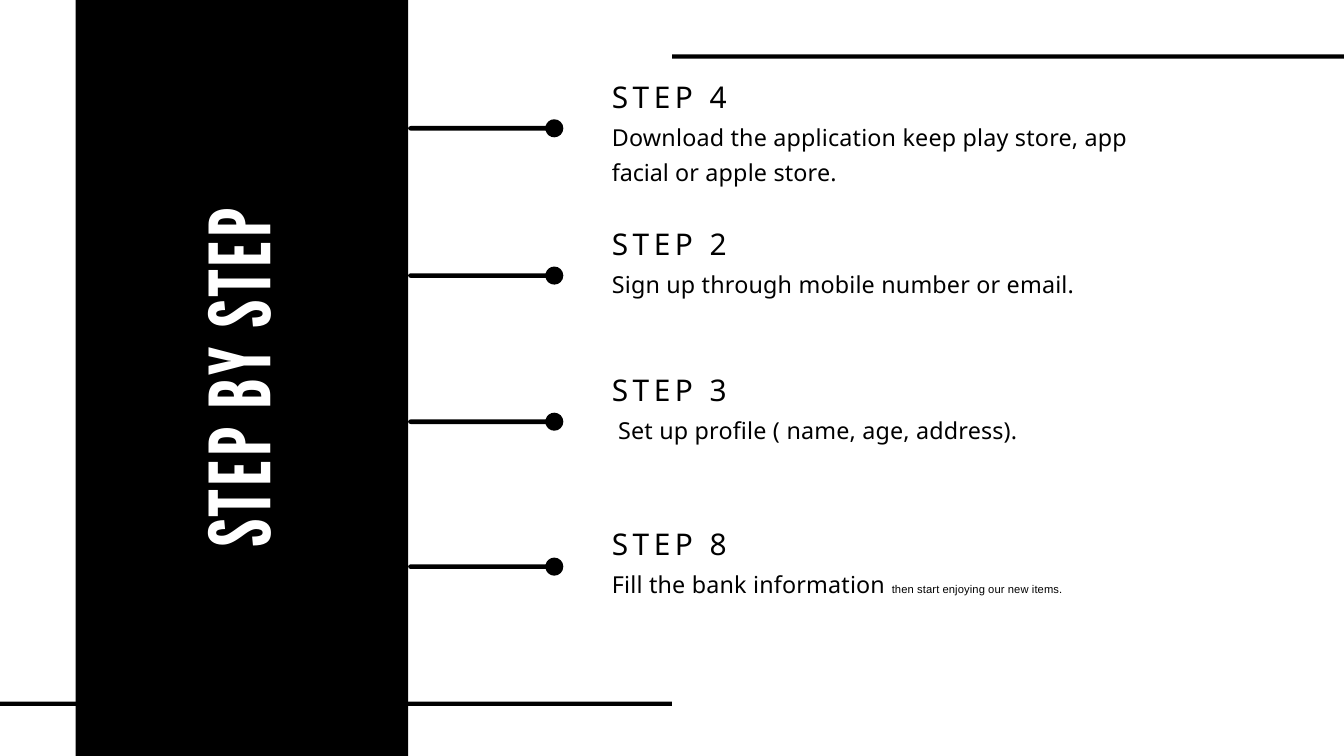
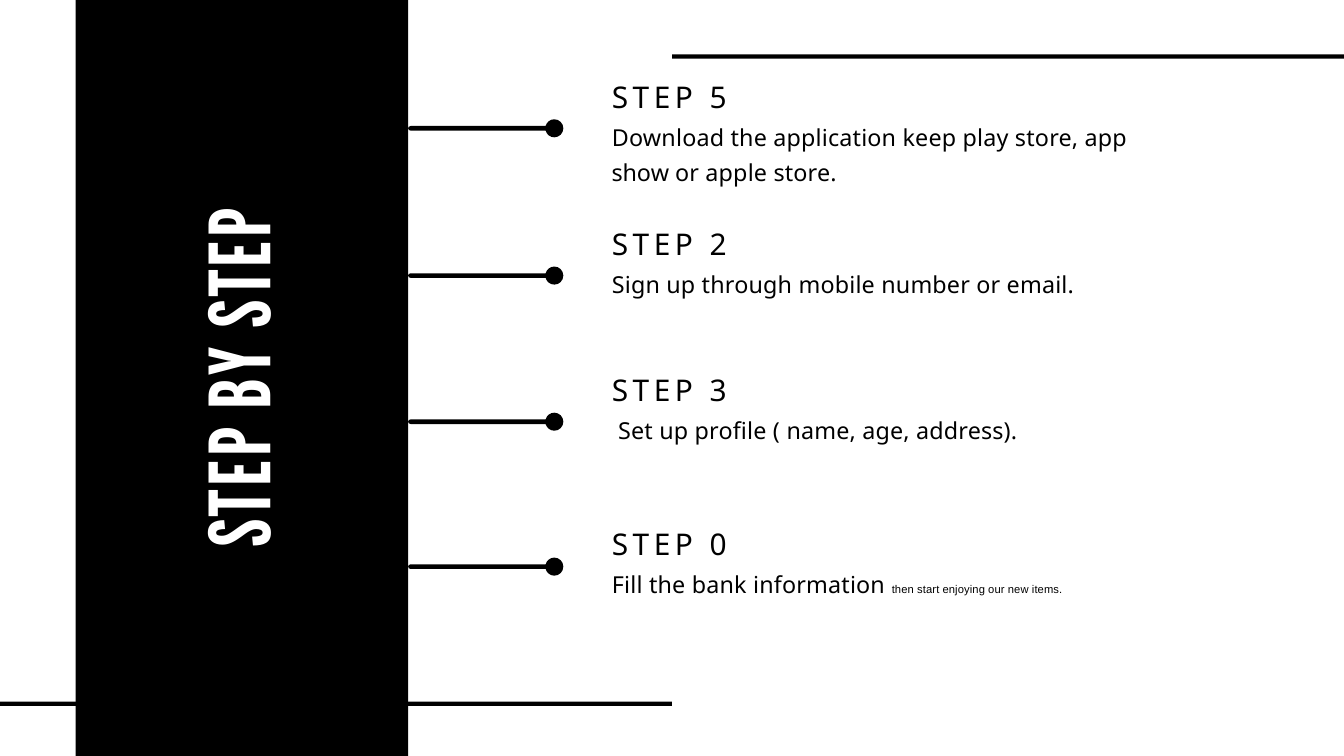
4: 4 -> 5
facial: facial -> show
8: 8 -> 0
